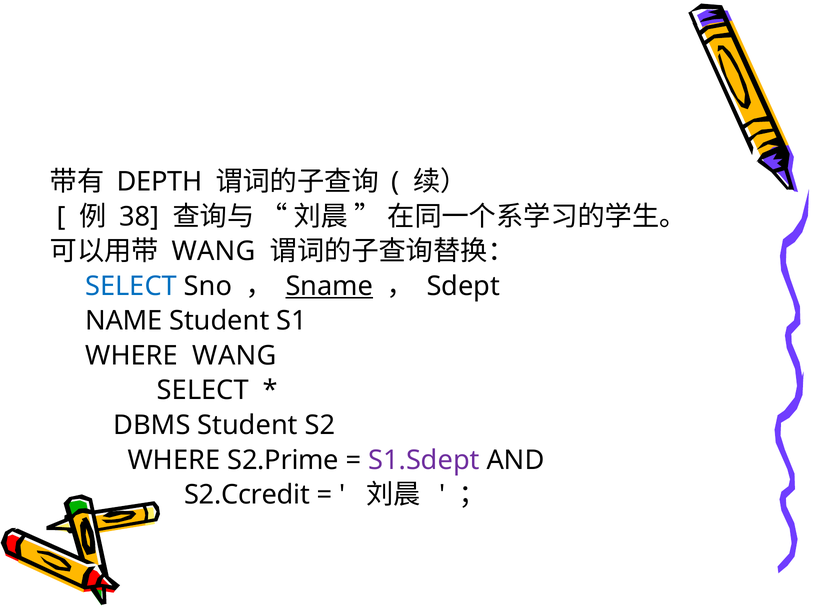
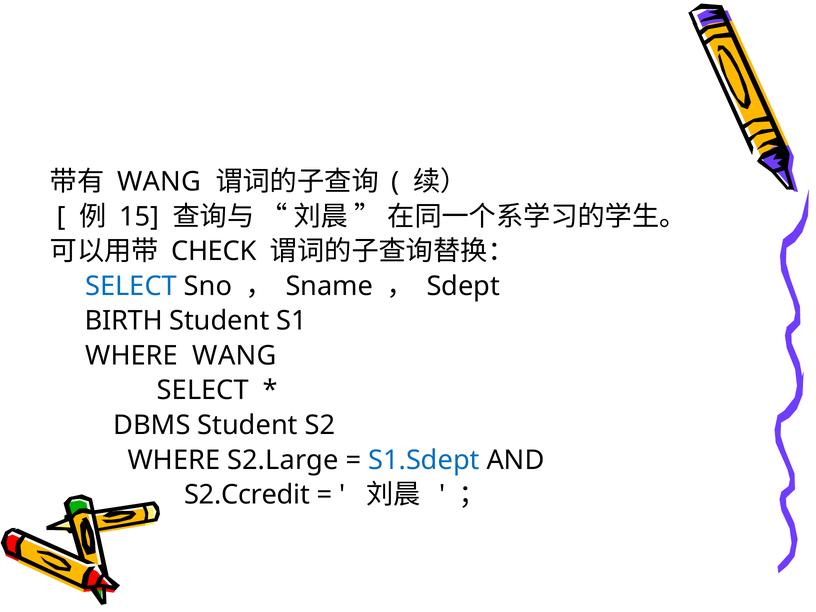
DEPTH at (159, 182): DEPTH -> WANG
38: 38 -> 15
WANG at (214, 251): WANG -> CHECK
Sname underline: present -> none
NAME: NAME -> BIRTH
S2.Prime: S2.Prime -> S2.Large
S1.Sdept colour: purple -> blue
